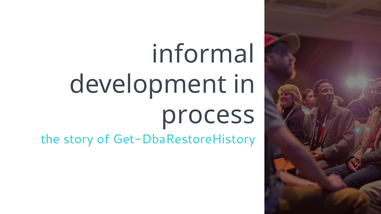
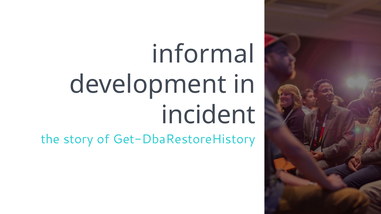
process: process -> incident
